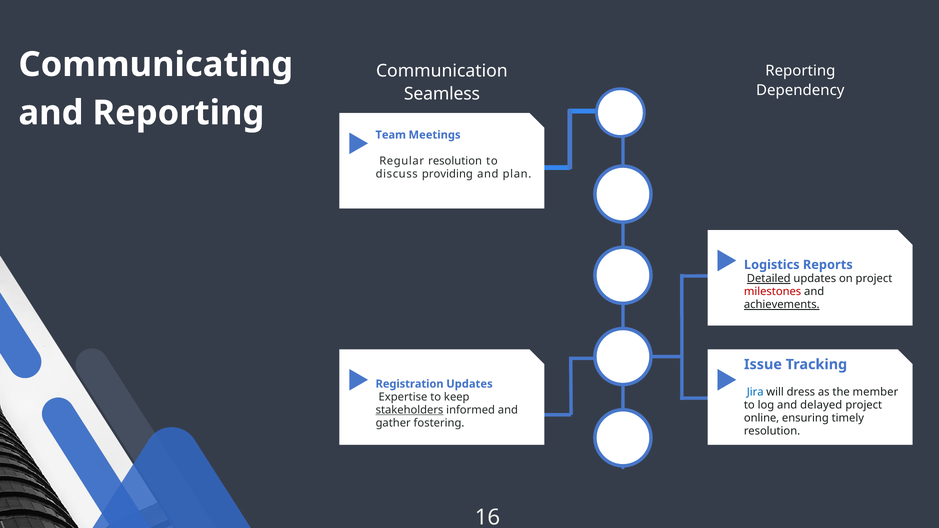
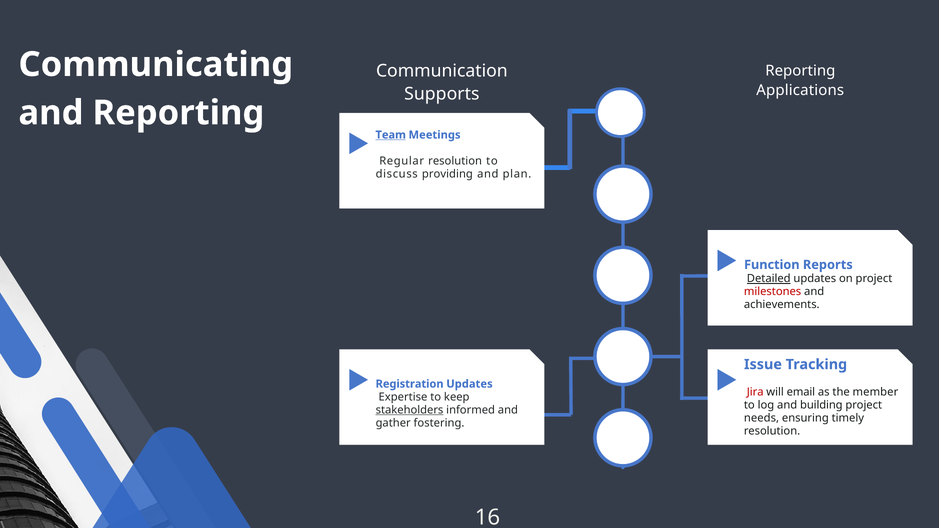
Dependency: Dependency -> Applications
Seamless: Seamless -> Supports
Team underline: none -> present
Logistics: Logistics -> Function
achievements underline: present -> none
Jira colour: blue -> red
dress: dress -> email
delayed: delayed -> building
online: online -> needs
